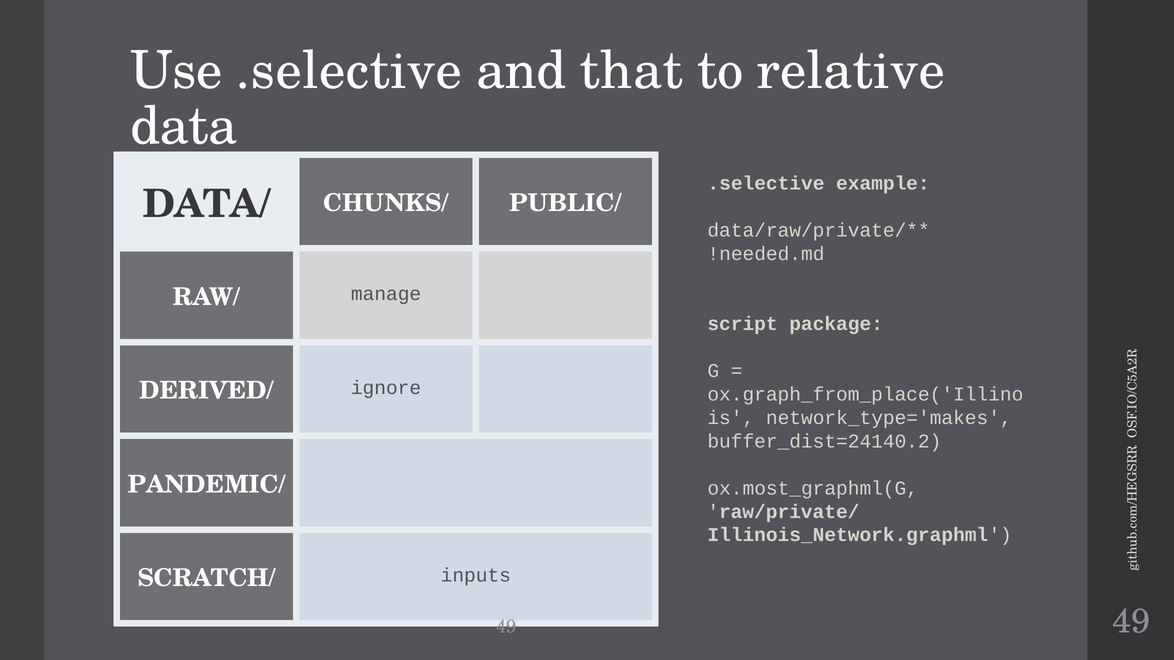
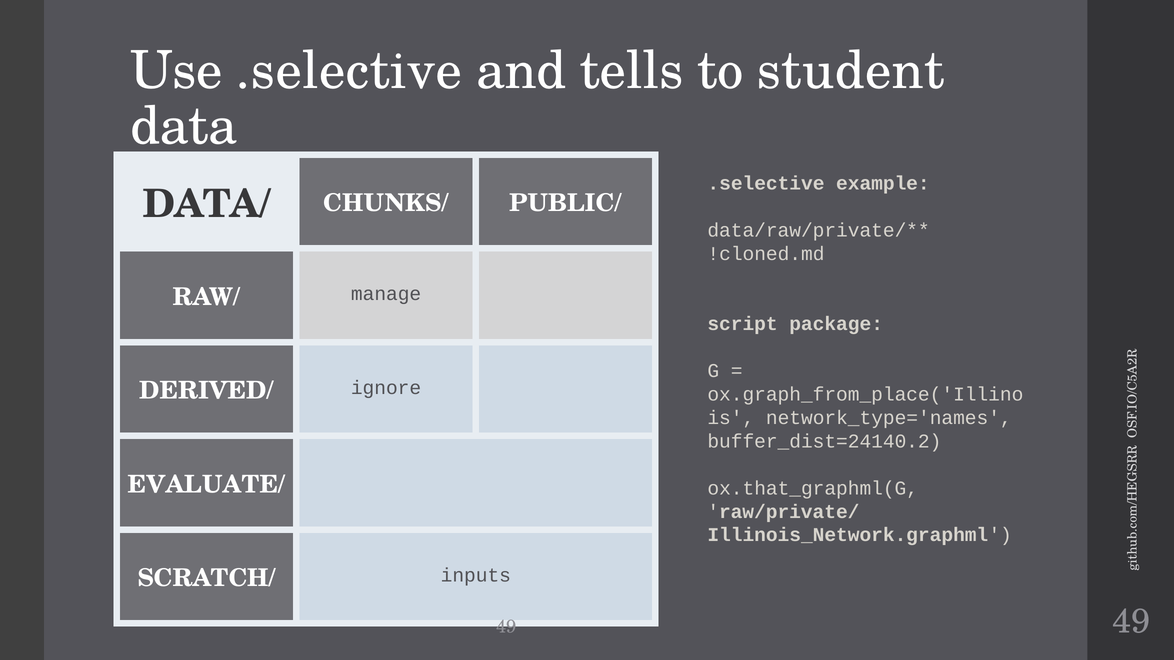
that: that -> tells
relative: relative -> student
!needed.md: !needed.md -> !cloned.md
network_type='makes: network_type='makes -> network_type='names
PANDEMIC/: PANDEMIC/ -> EVALUATE/
ox.most_graphml(G: ox.most_graphml(G -> ox.that_graphml(G
